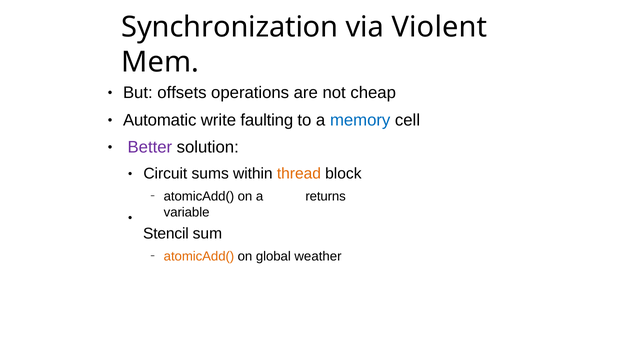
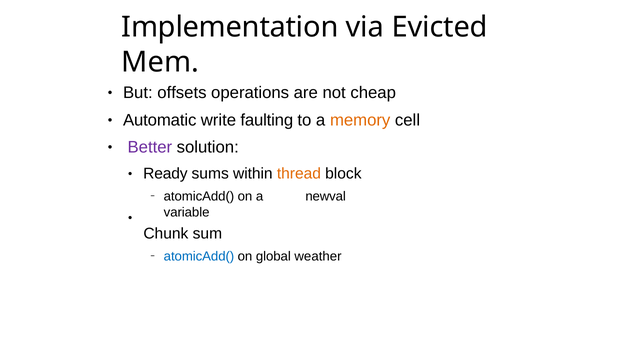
Synchronization: Synchronization -> Implementation
Violent: Violent -> Evicted
memory colour: blue -> orange
Circuit: Circuit -> Ready
returns: returns -> newval
Stencil: Stencil -> Chunk
atomicAdd( at (199, 256) colour: orange -> blue
